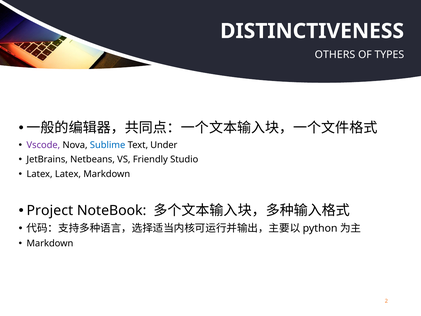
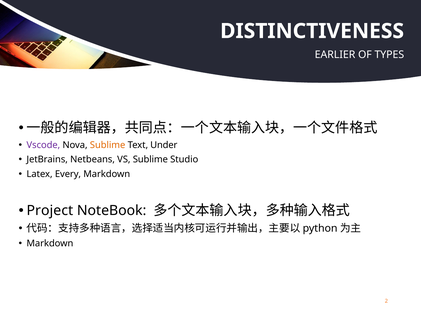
OTHERS: OTHERS -> EARLIER
Sublime at (108, 145) colour: blue -> orange
VS Friendly: Friendly -> Sublime
Latex Latex: Latex -> Every
